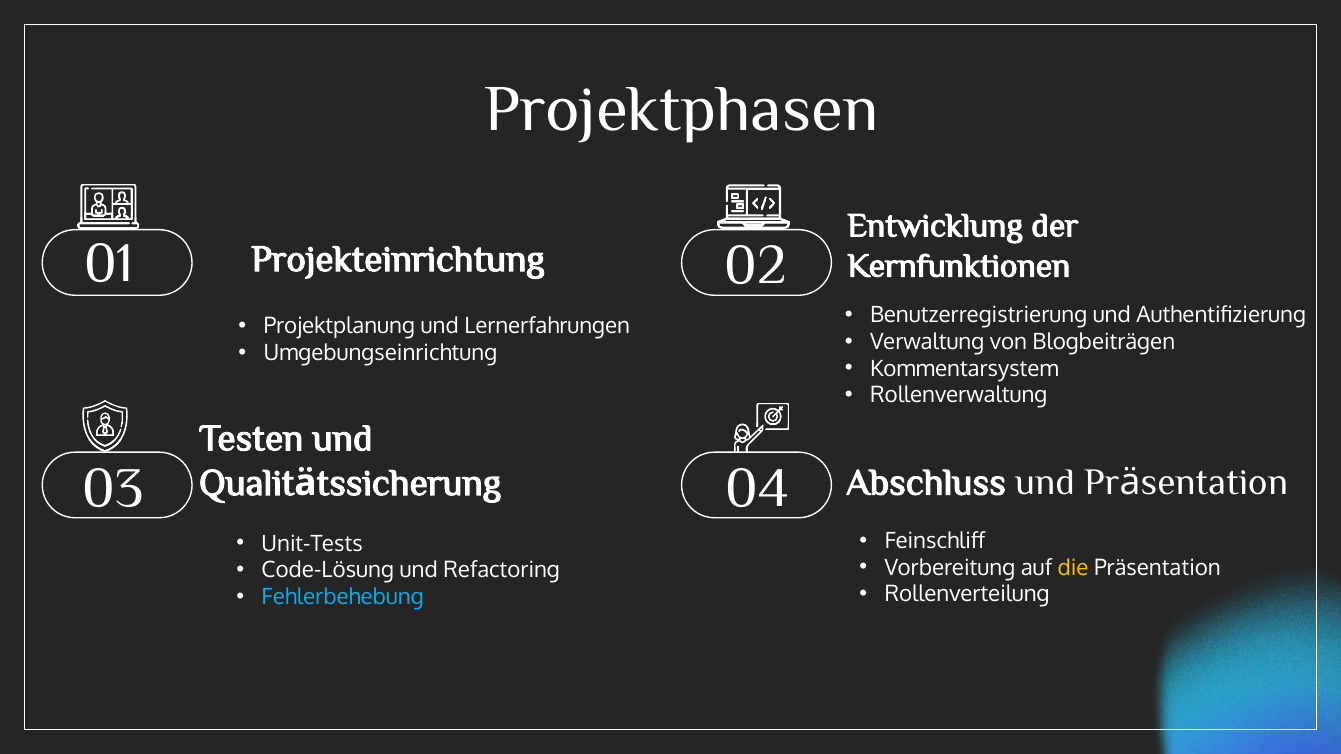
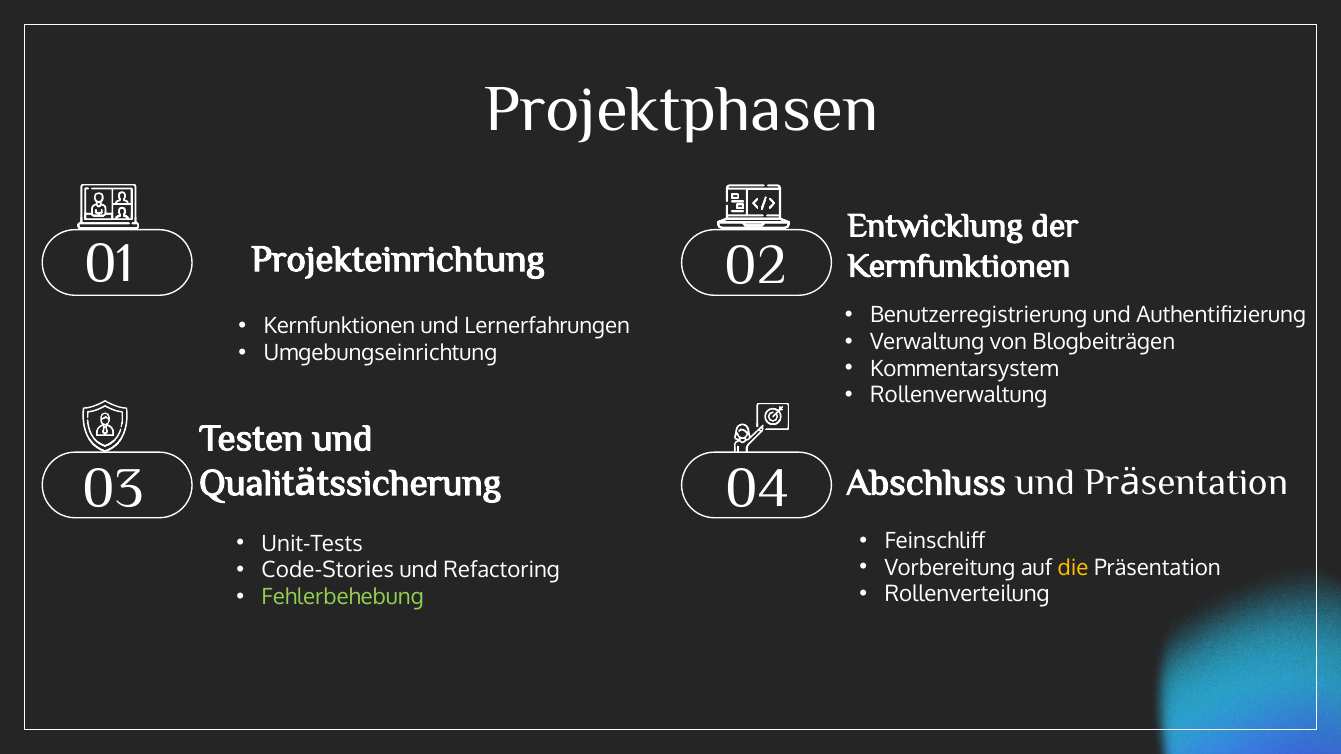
Projektplanung at (339, 326): Projektplanung -> Kernfunktionen
Code-Lösung: Code-Lösung -> Code-Stories
Fehlerbehebung colour: light blue -> light green
